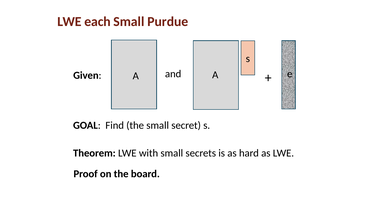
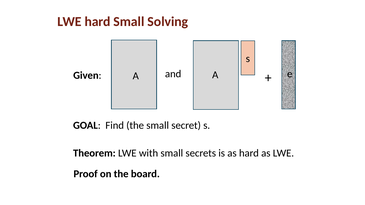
LWE each: each -> hard
Purdue: Purdue -> Solving
